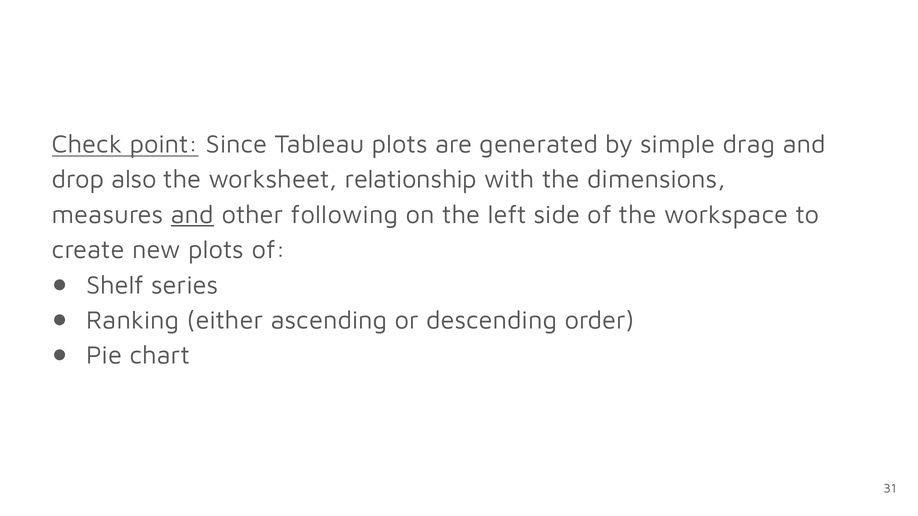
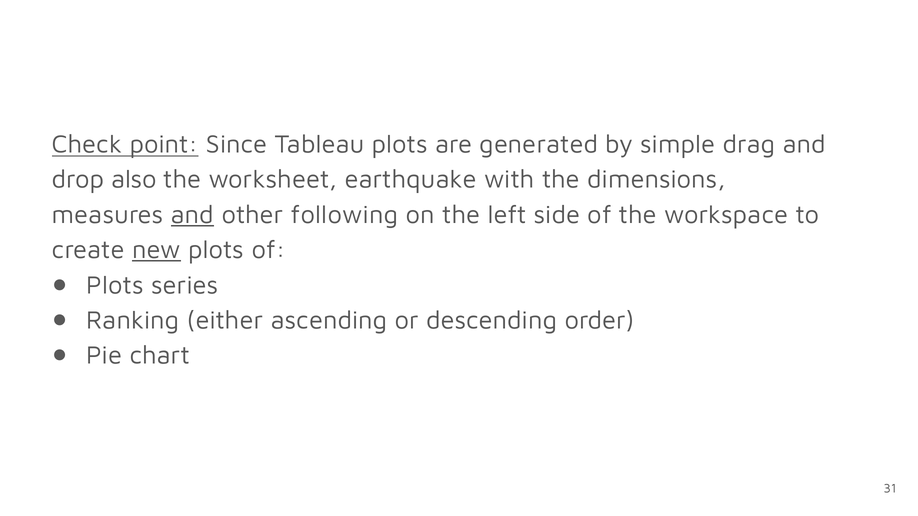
relationship: relationship -> earthquake
new underline: none -> present
Shelf at (115, 285): Shelf -> Plots
